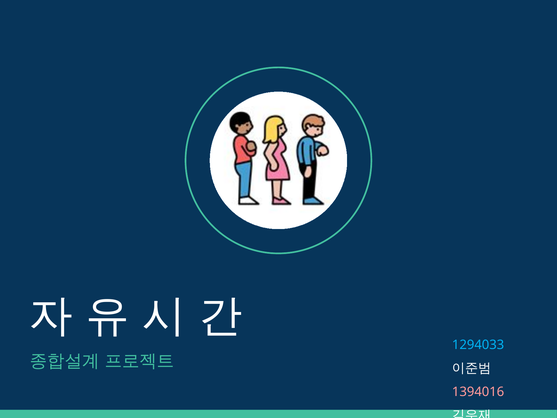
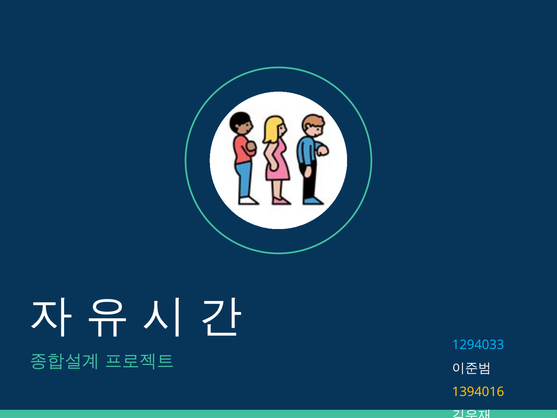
1394016 colour: pink -> yellow
